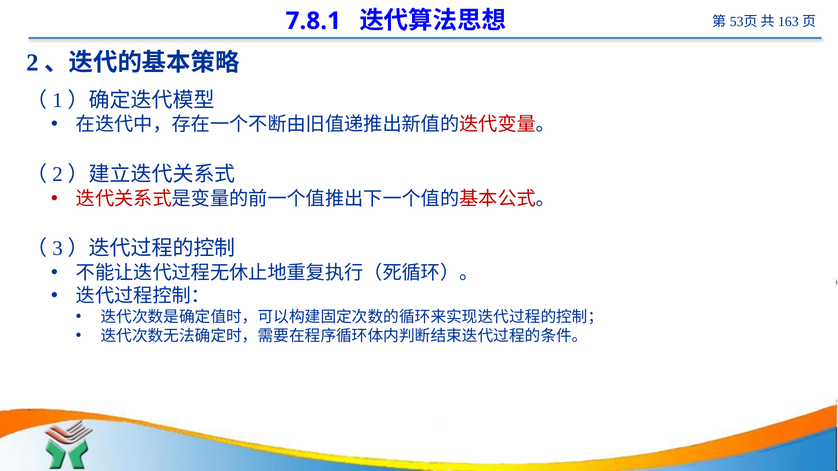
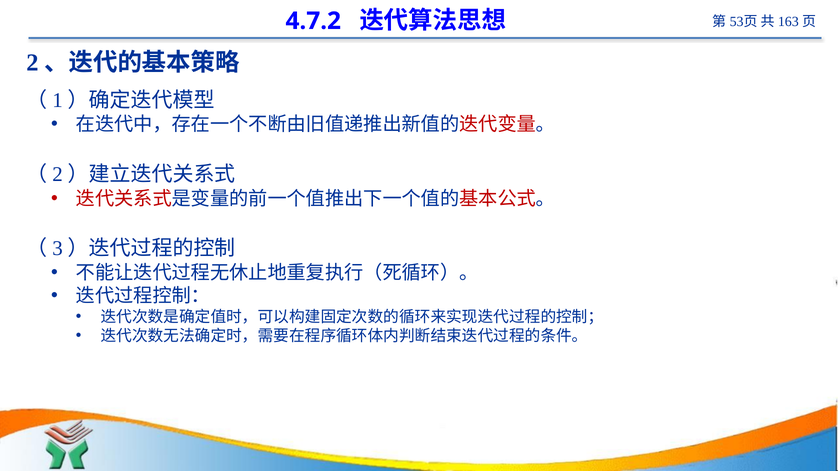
7.8.1: 7.8.1 -> 4.7.2
